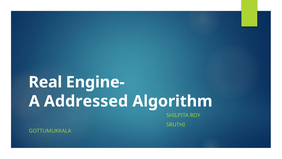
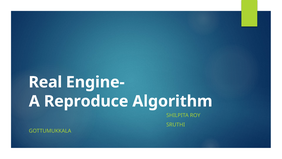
Addressed: Addressed -> Reproduce
